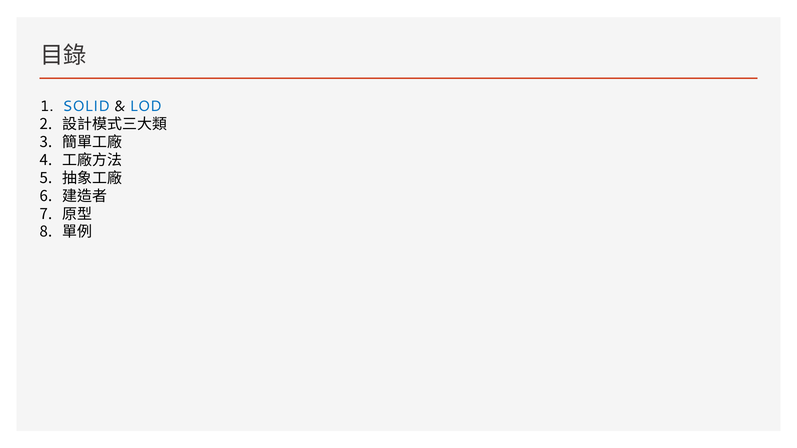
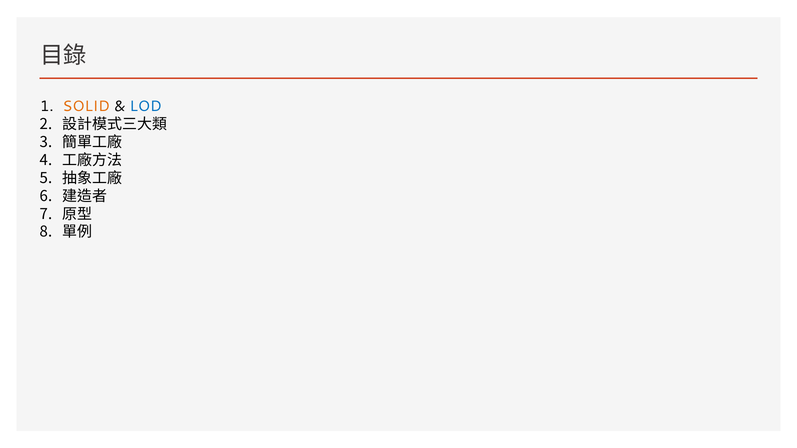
SOLID colour: blue -> orange
